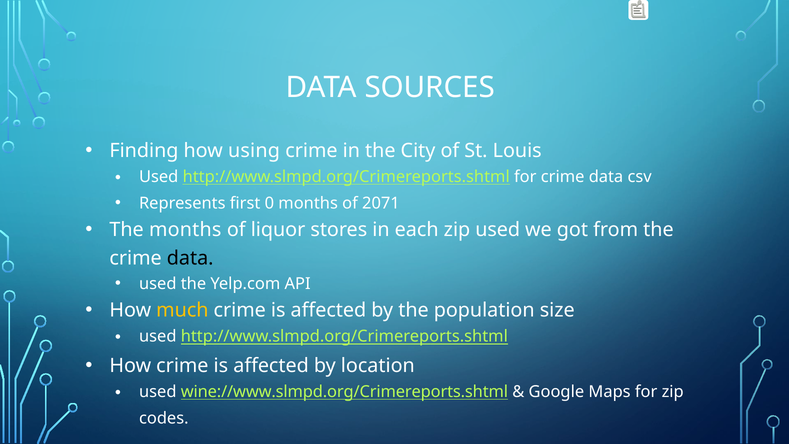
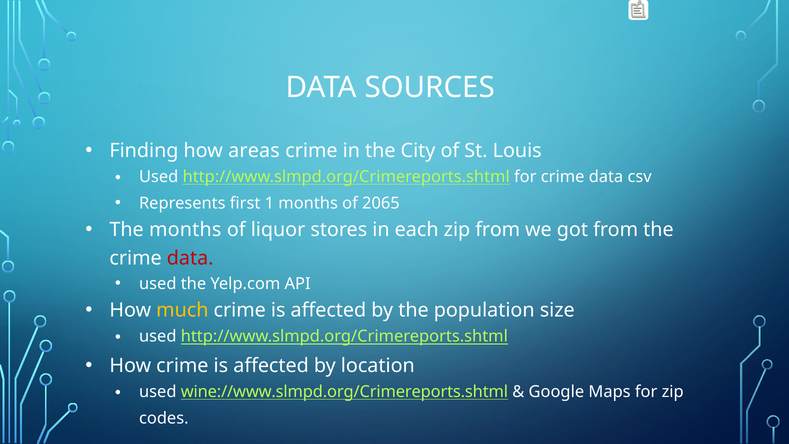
using: using -> areas
0: 0 -> 1
2071: 2071 -> 2065
zip used: used -> from
data at (190, 258) colour: black -> red
